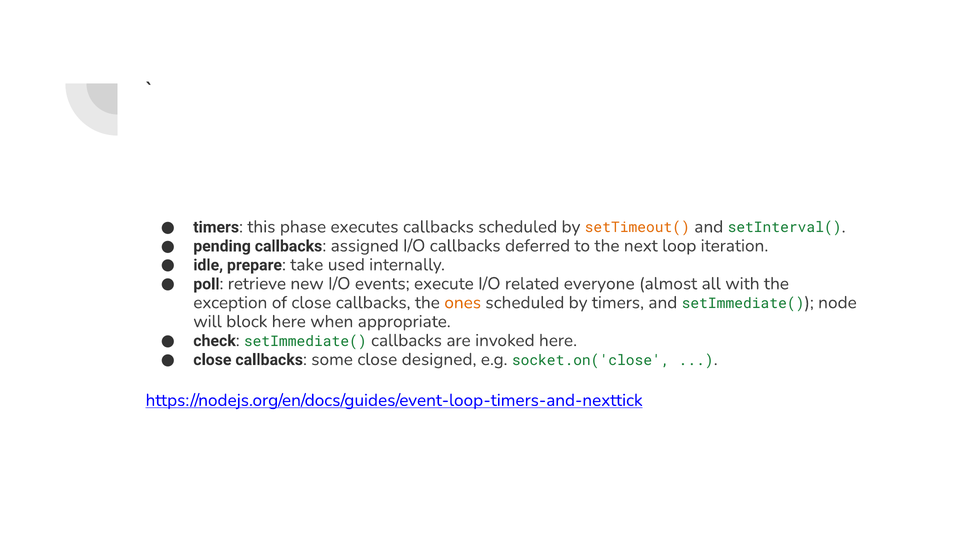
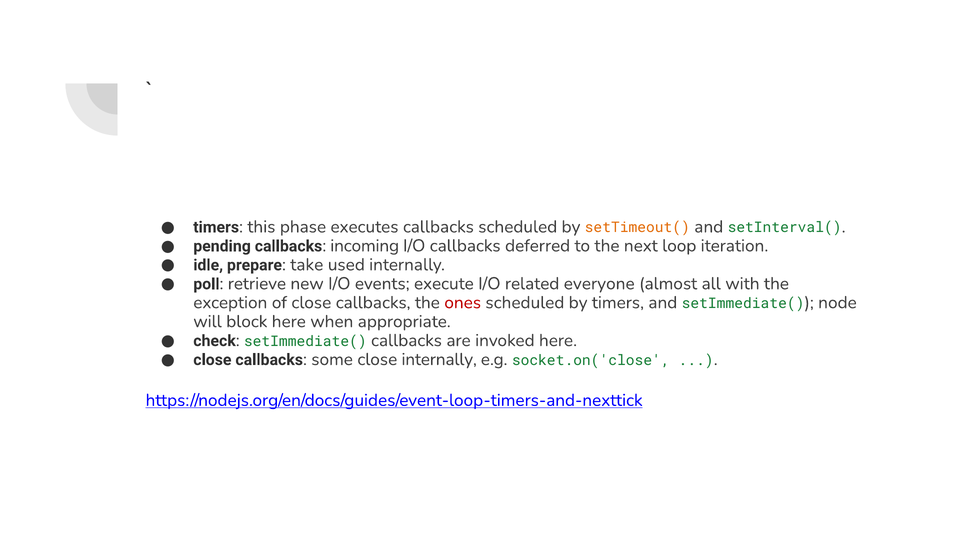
assigned: assigned -> incoming
ones colour: orange -> red
close designed: designed -> internally
